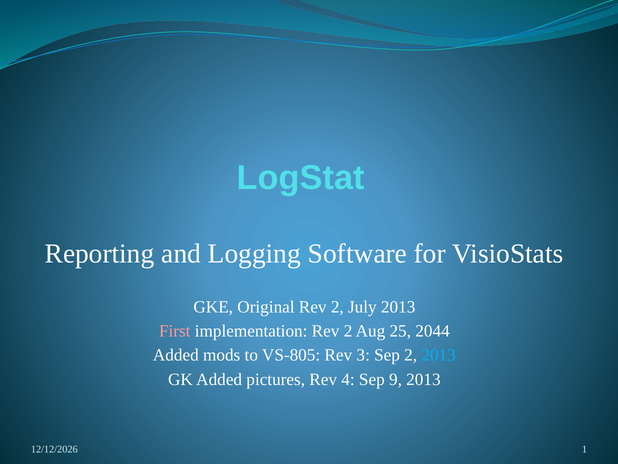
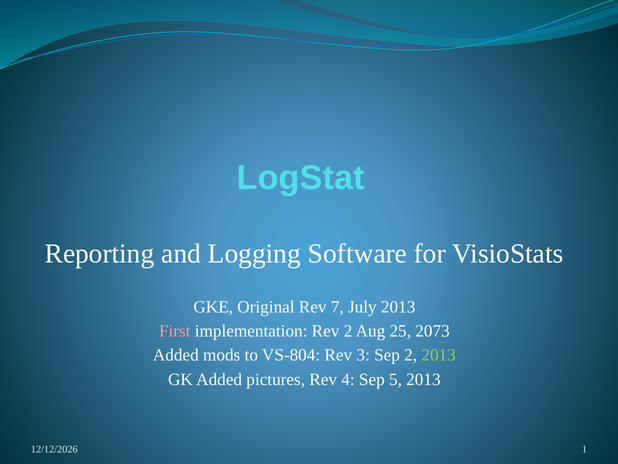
Original Rev 2: 2 -> 7
2044: 2044 -> 2073
VS-805: VS-805 -> VS-804
2013 at (439, 355) colour: light blue -> light green
9: 9 -> 5
